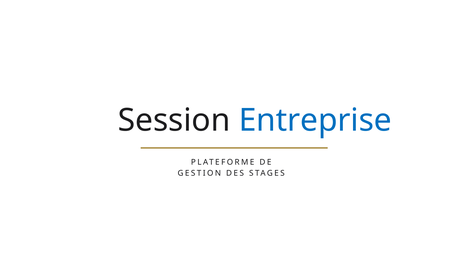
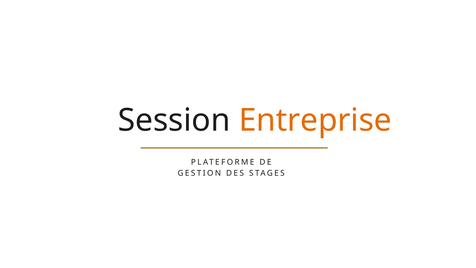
Entreprise colour: blue -> orange
